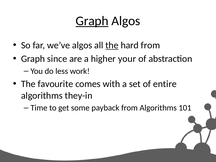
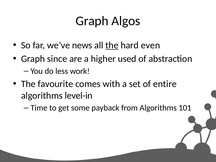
Graph at (92, 21) underline: present -> none
we’ve algos: algos -> news
hard from: from -> even
your: your -> used
they-in: they-in -> level-in
